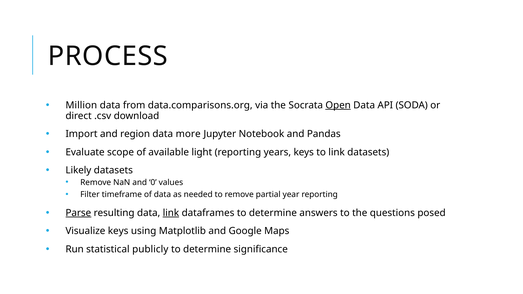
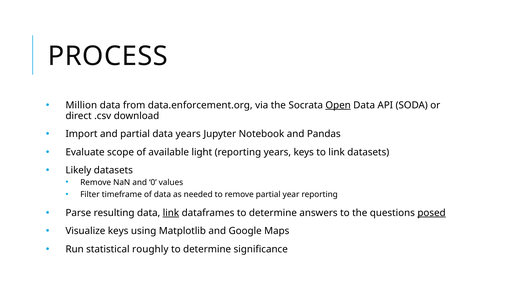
data.comparisons.org: data.comparisons.org -> data.enforcement.org
and region: region -> partial
data more: more -> years
Parse underline: present -> none
posed underline: none -> present
publicly: publicly -> roughly
